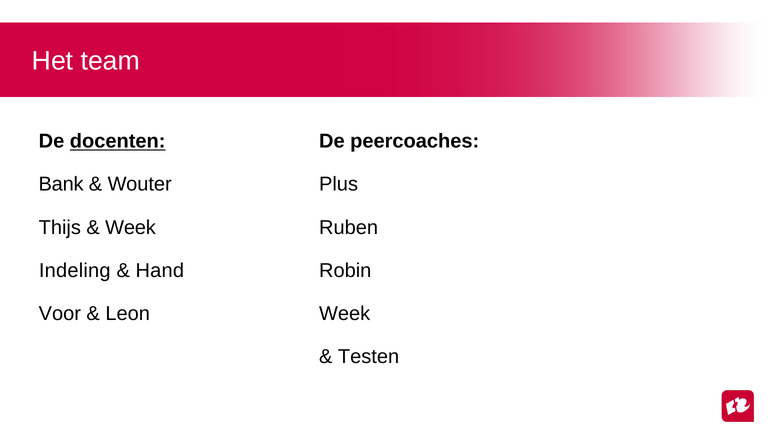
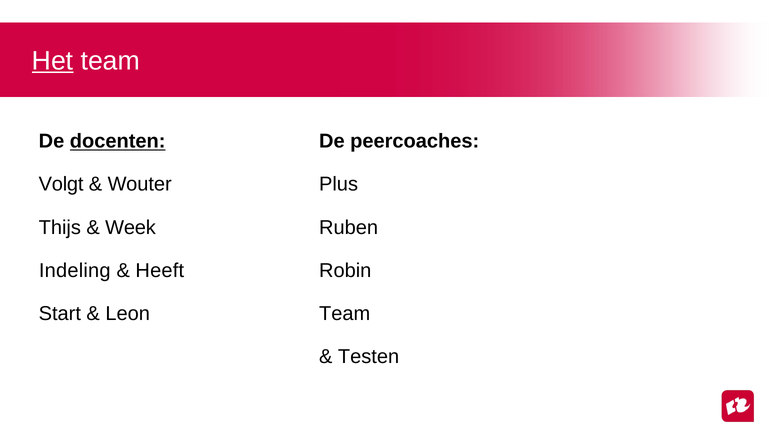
Het underline: none -> present
Bank: Bank -> Volgt
Hand: Hand -> Heeft
Voor: Voor -> Start
Leon Week: Week -> Team
